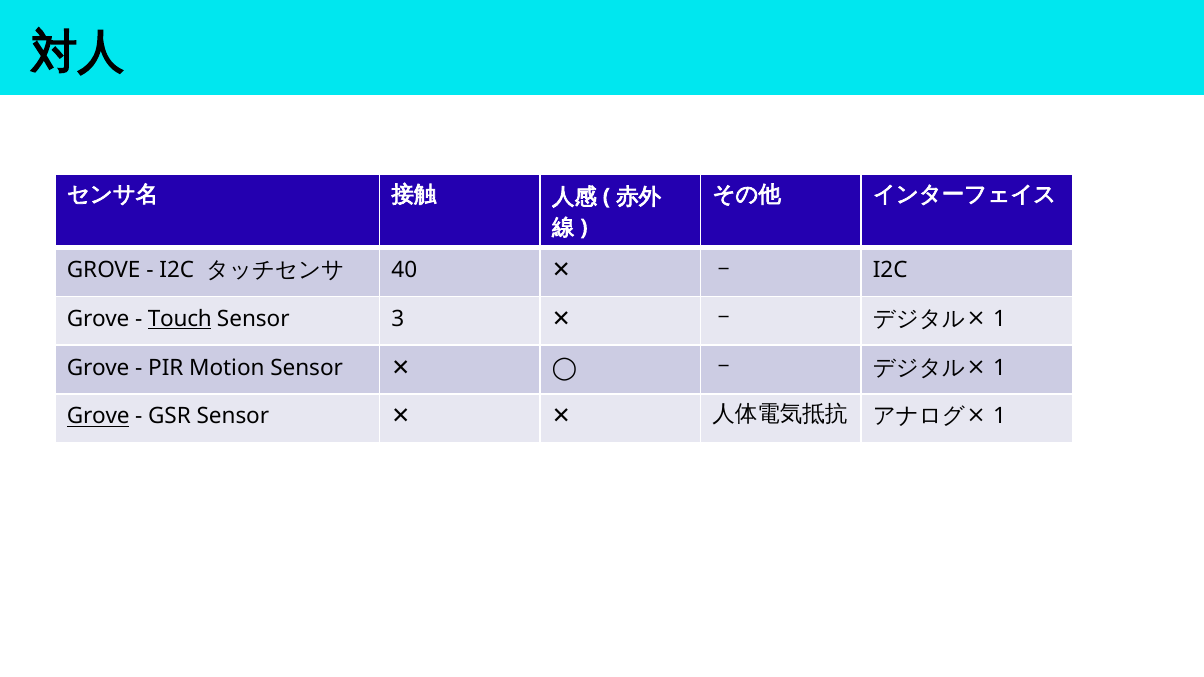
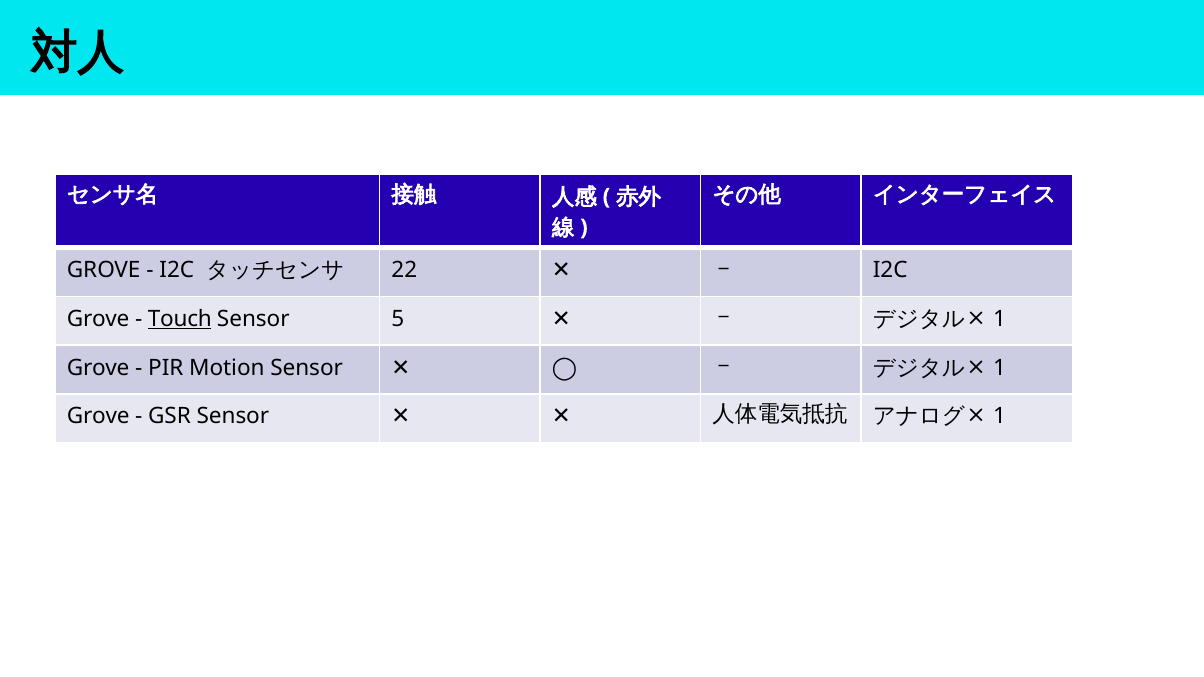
40: 40 -> 22
3: 3 -> 5
Grove at (98, 417) underline: present -> none
